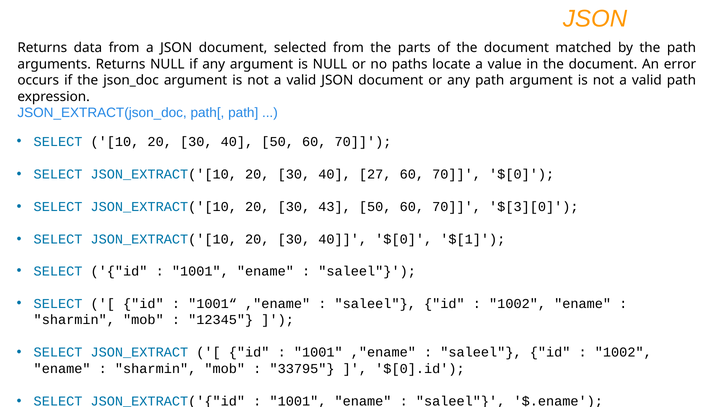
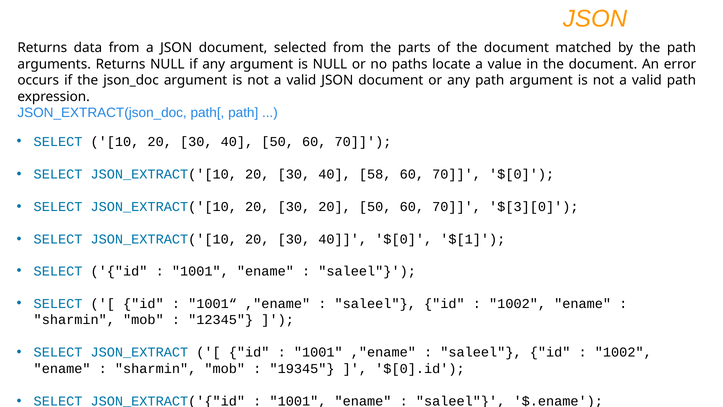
27: 27 -> 58
30 43: 43 -> 20
33795: 33795 -> 19345
